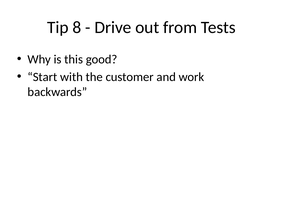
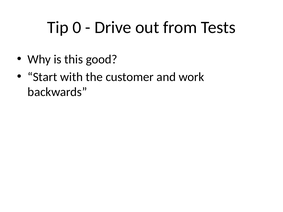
8: 8 -> 0
